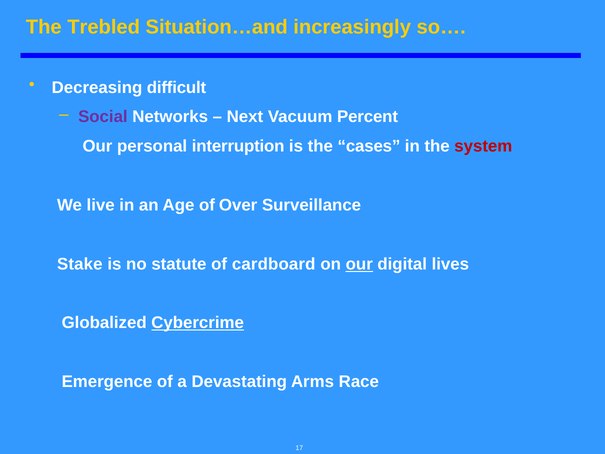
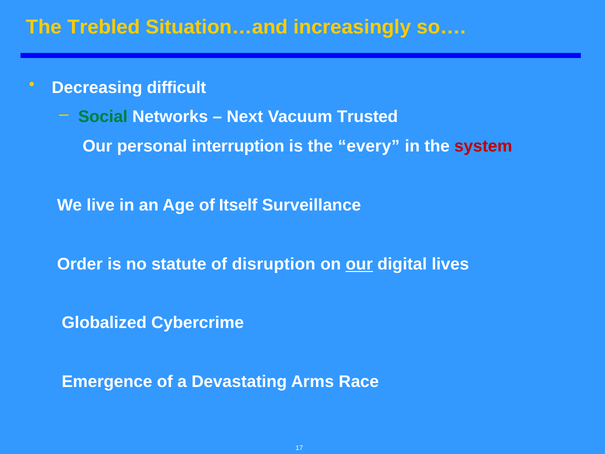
Social colour: purple -> green
Percent: Percent -> Trusted
cases: cases -> every
Over: Over -> Itself
Stake: Stake -> Order
cardboard: cardboard -> disruption
Cybercrime underline: present -> none
